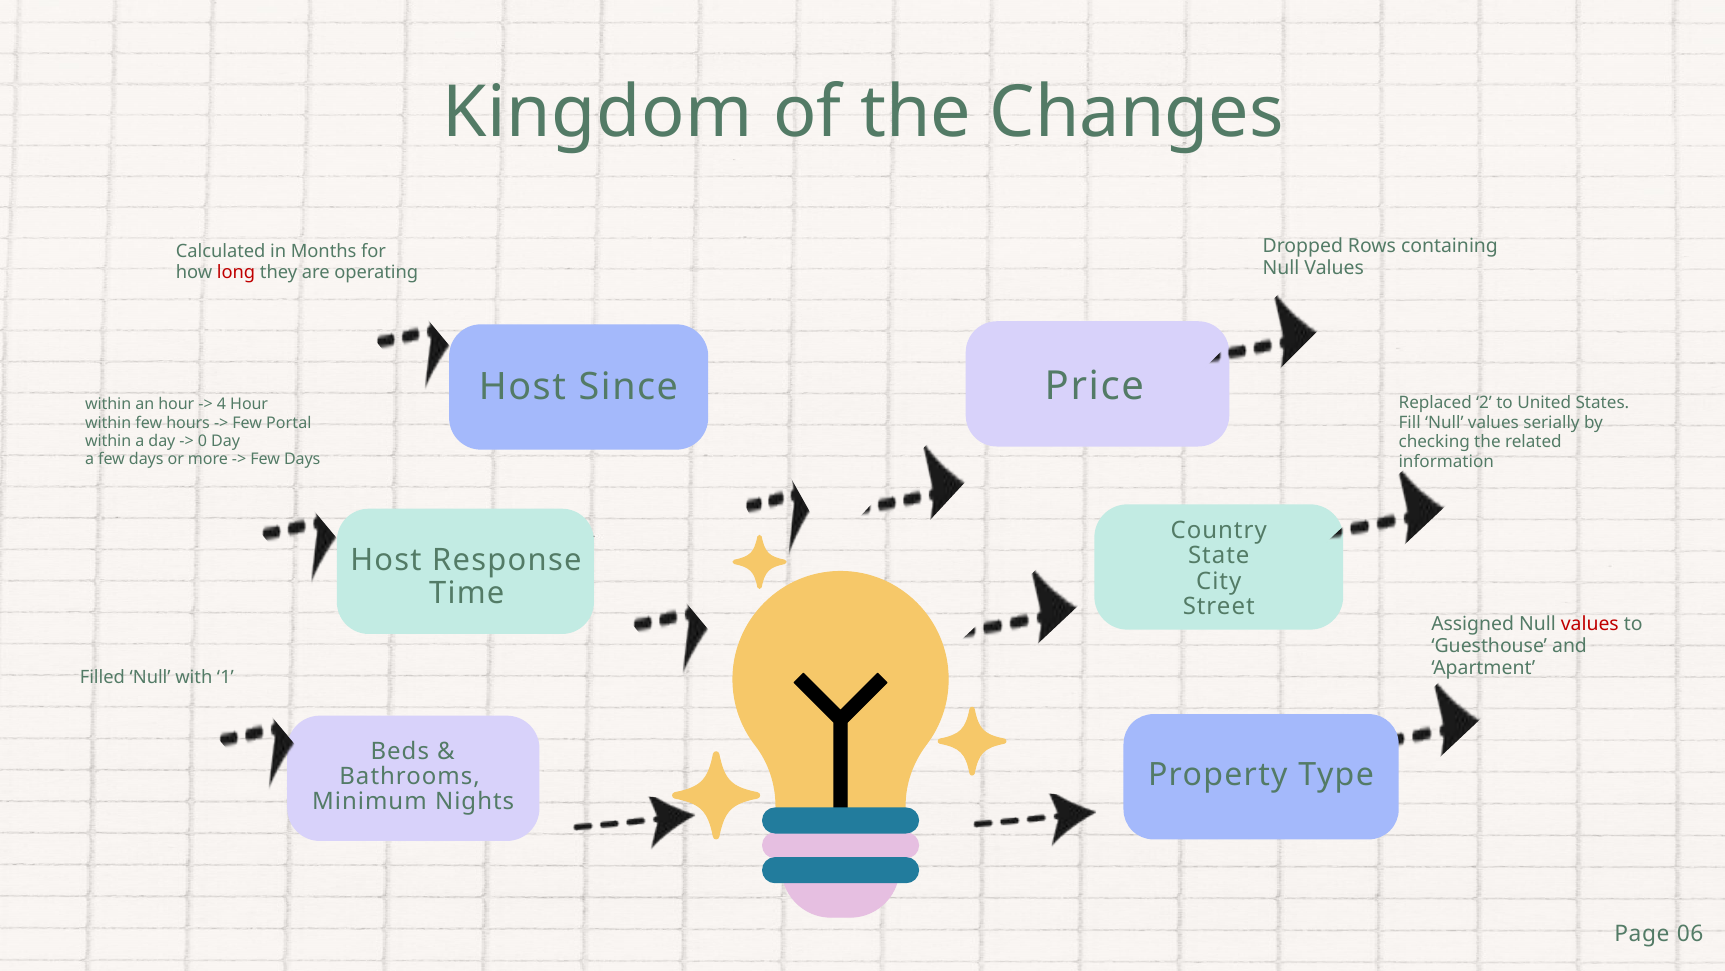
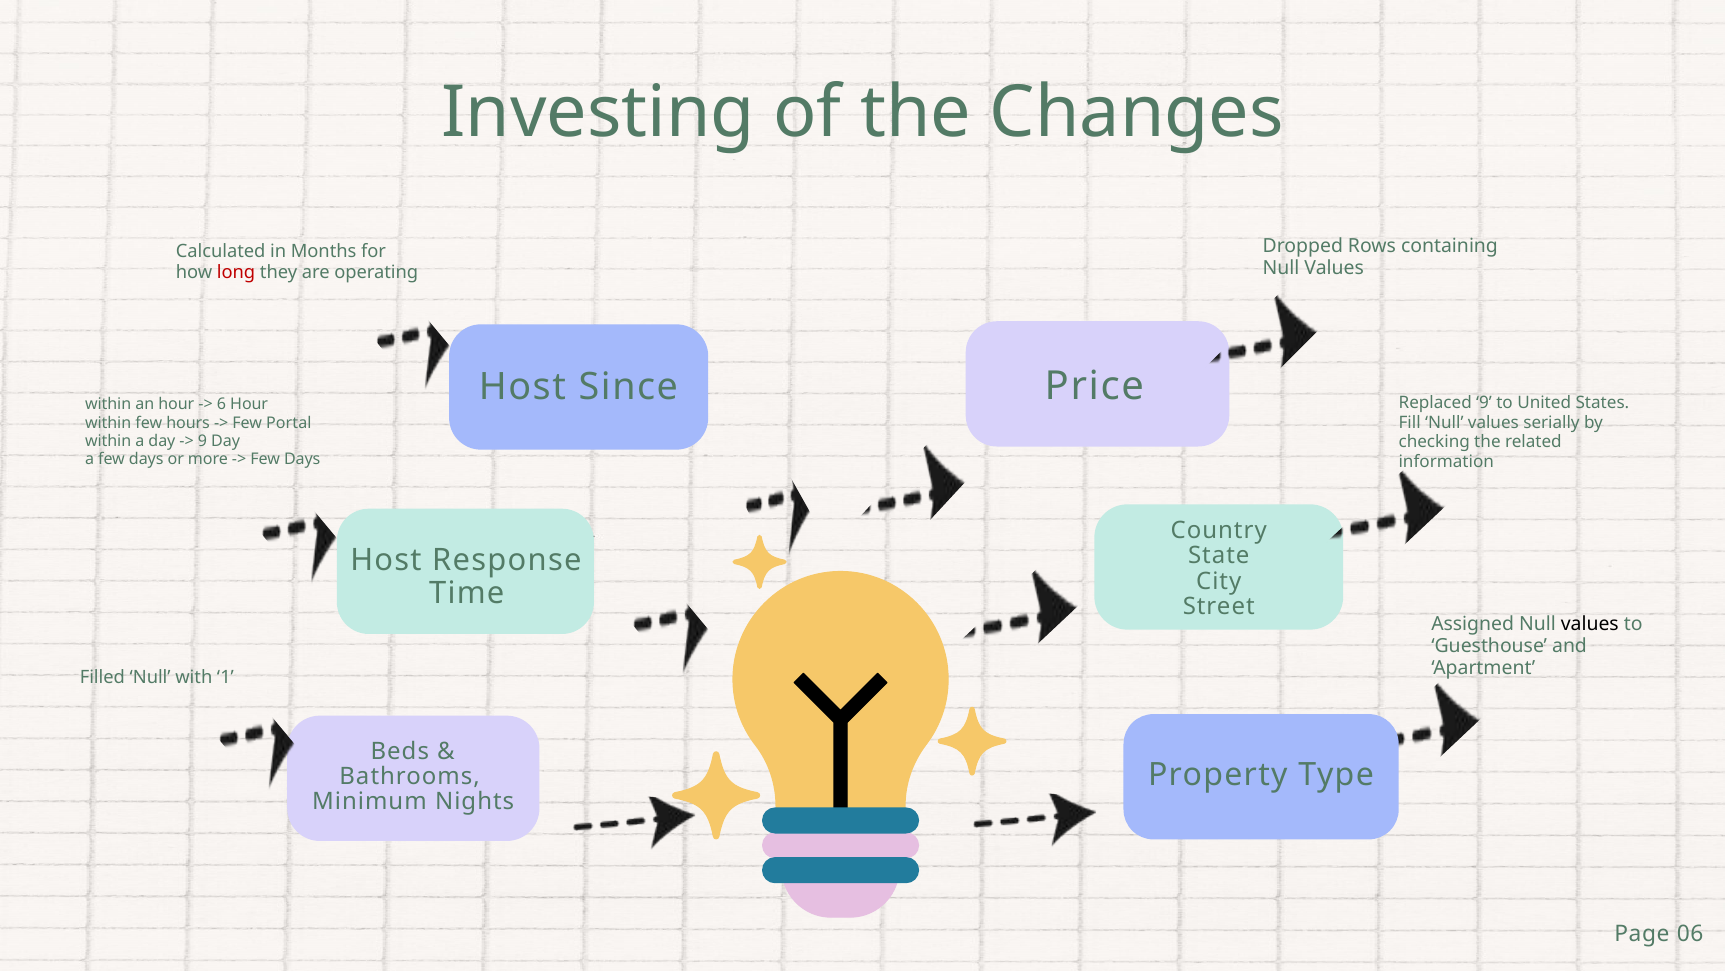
Kingdom: Kingdom -> Investing
Replaced 2: 2 -> 9
4: 4 -> 6
0 at (202, 441): 0 -> 9
values at (1590, 624) colour: red -> black
